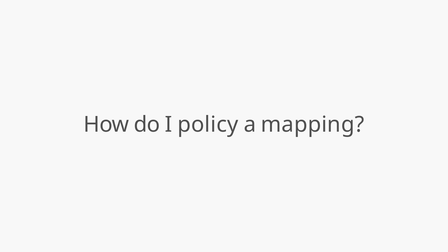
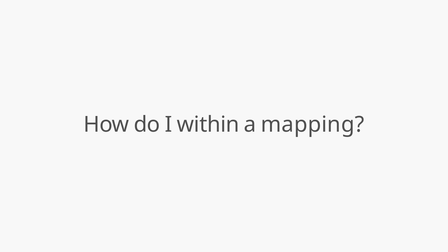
policy: policy -> within
